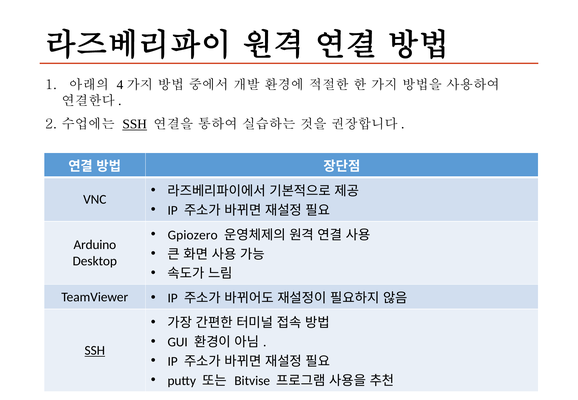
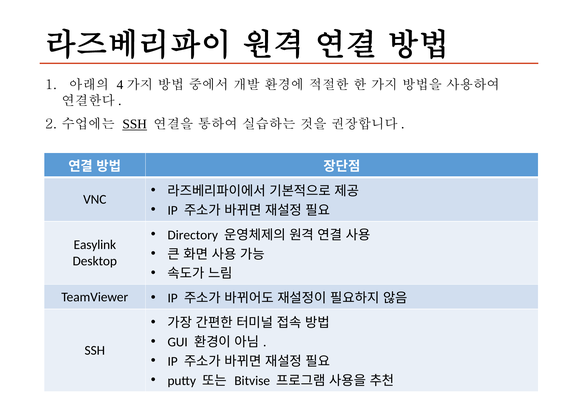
Gpiozero: Gpiozero -> Directory
Arduino: Arduino -> Easylink
SSH at (95, 351) underline: present -> none
